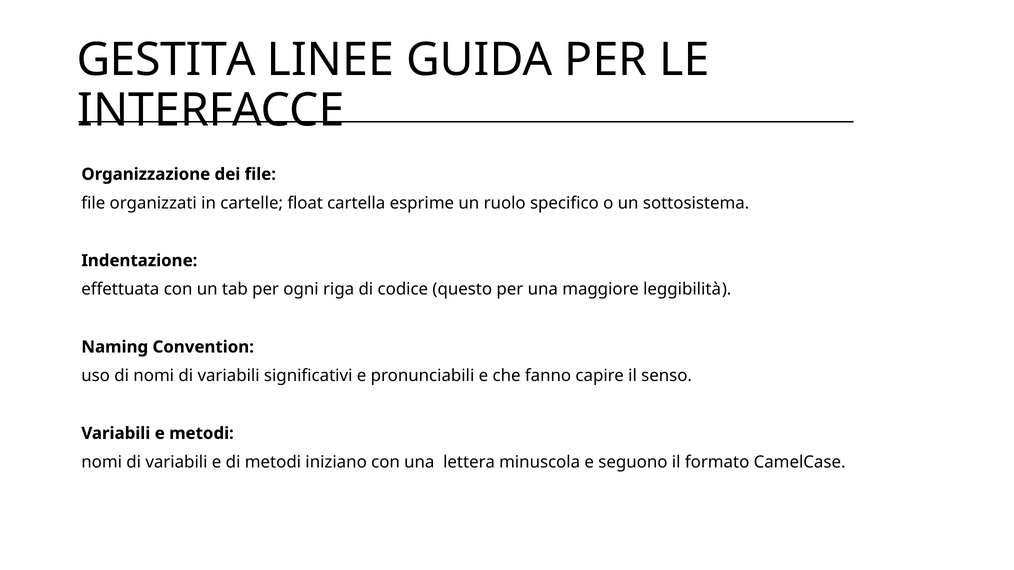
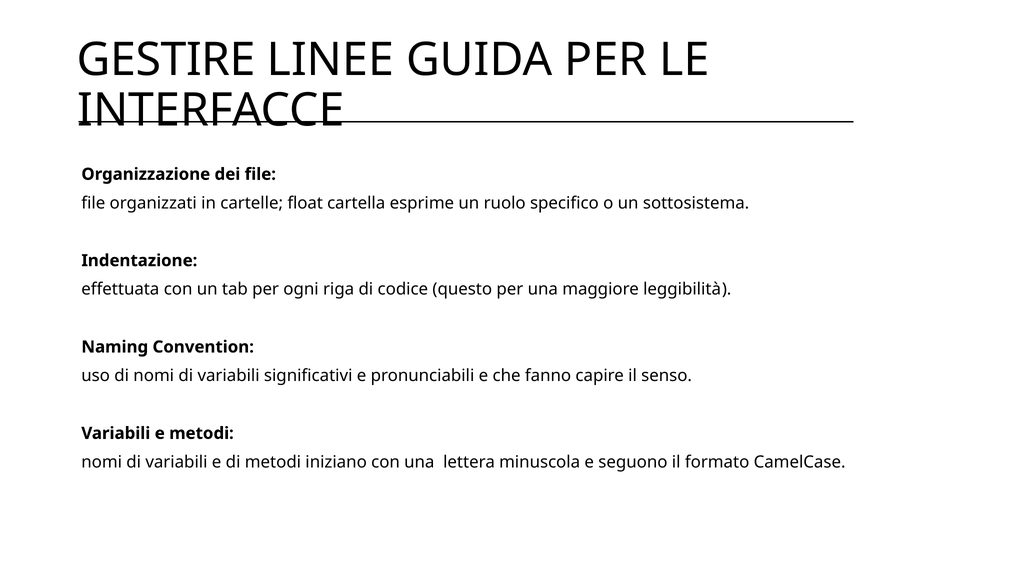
GESTITA: GESTITA -> GESTIRE
